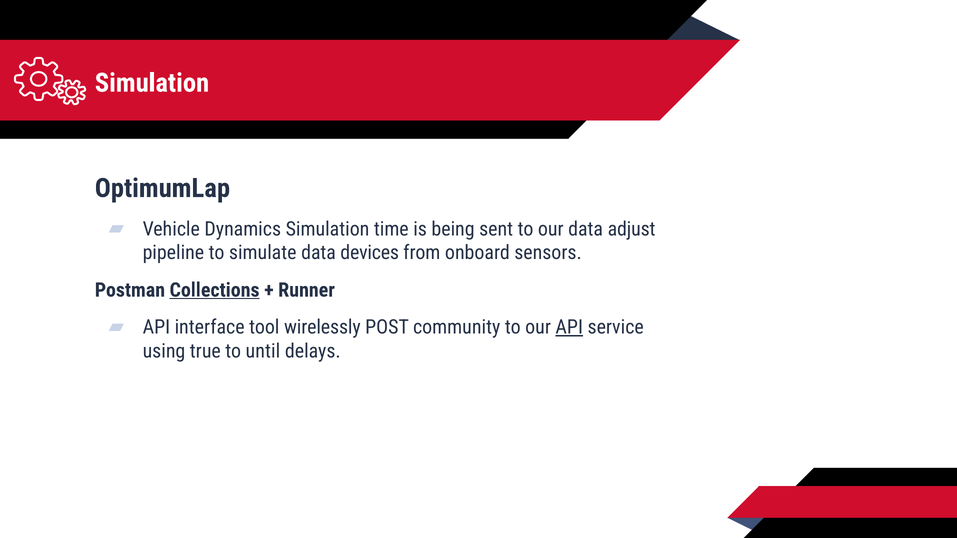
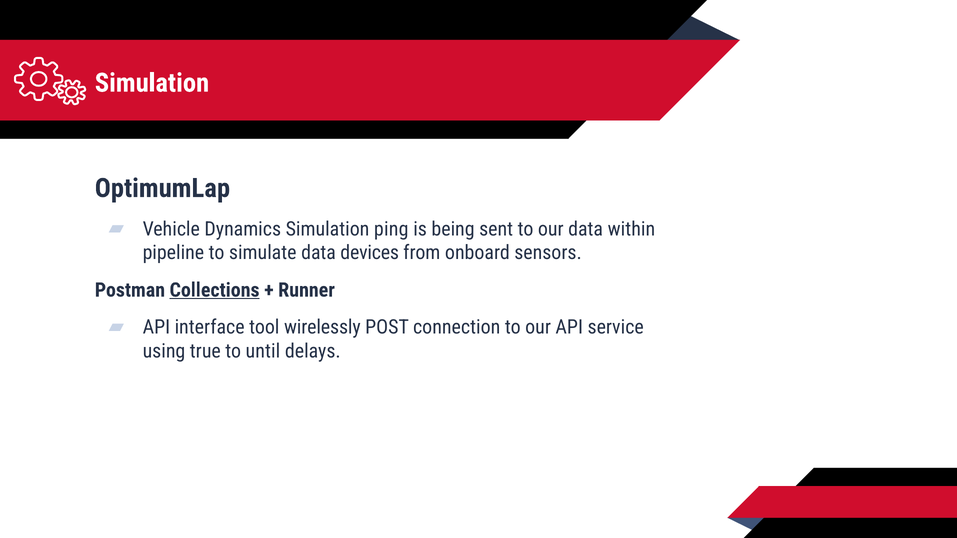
time: time -> ping
adjust: adjust -> within
community: community -> connection
API at (569, 327) underline: present -> none
